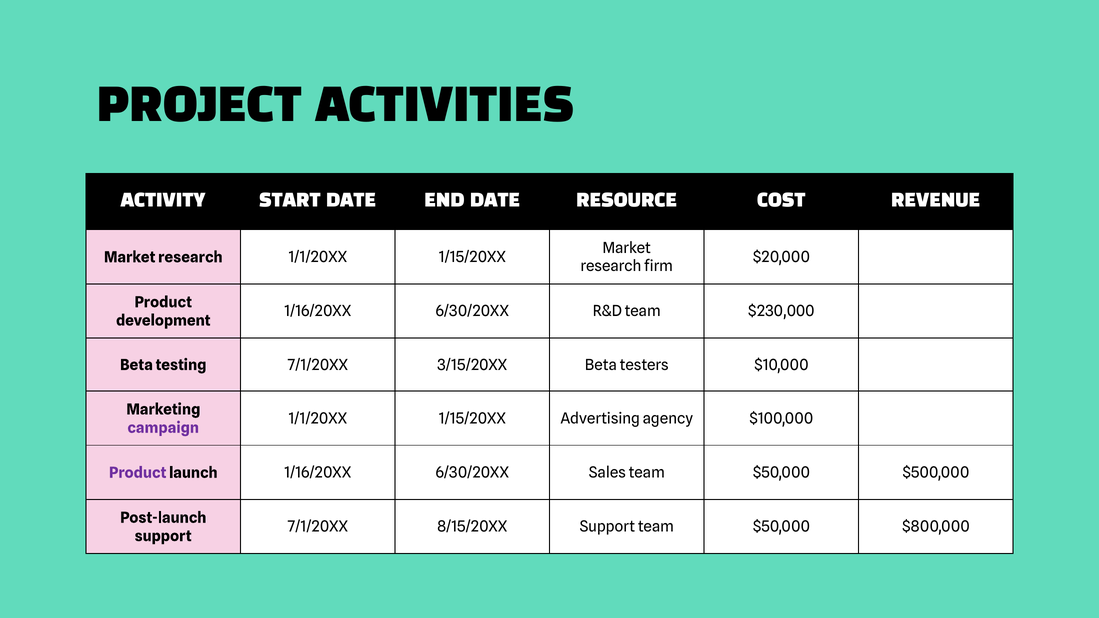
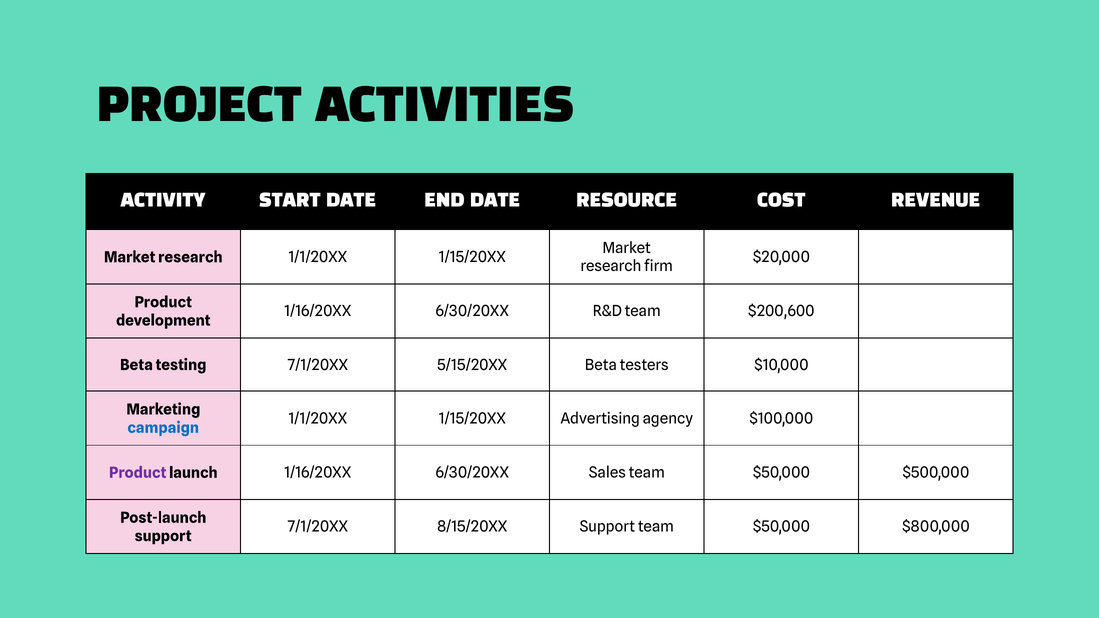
$230,000: $230,000 -> $200,600
3/15/20XX: 3/15/20XX -> 5/15/20XX
campaign colour: purple -> blue
